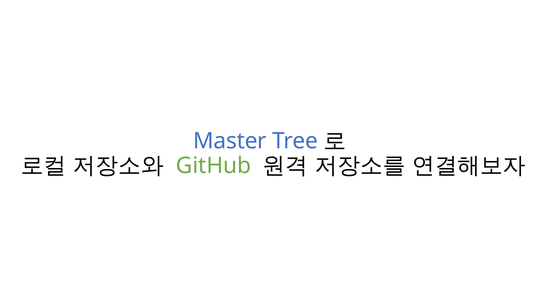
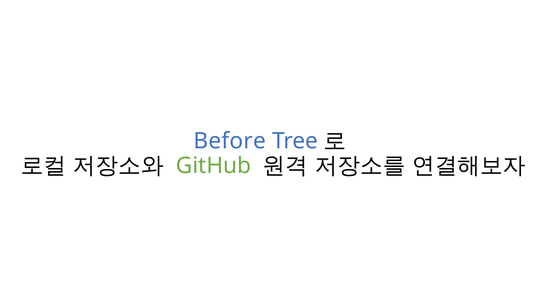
Master: Master -> Before
